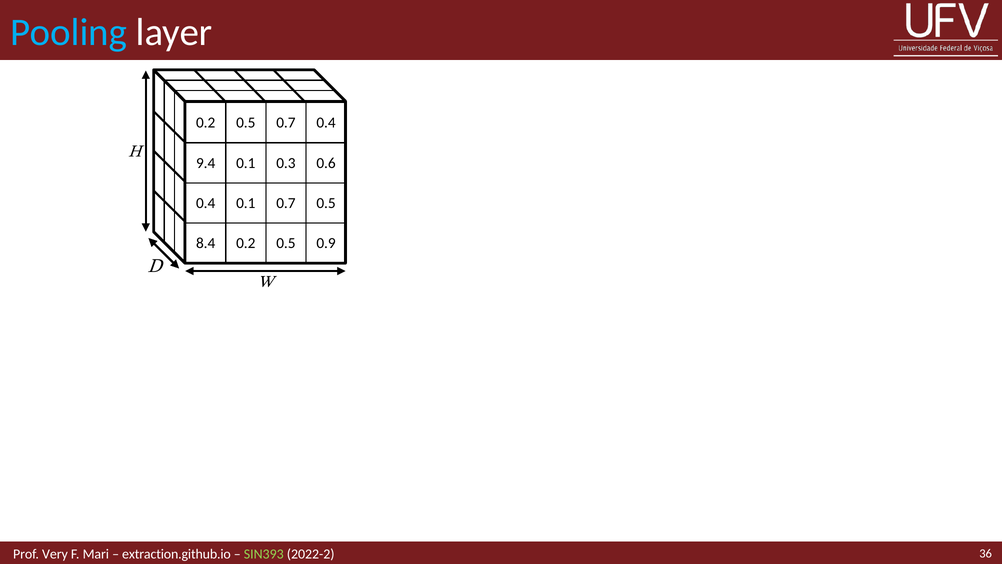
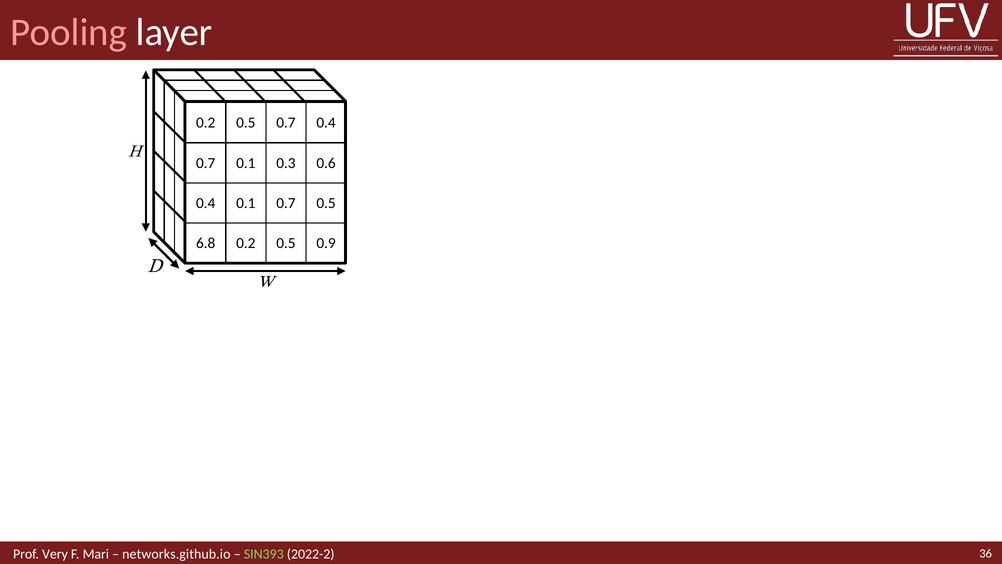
Pooling colour: light blue -> pink
9.4 at (206, 163): 9.4 -> 0.7
8.4: 8.4 -> 6.8
extraction.github.io: extraction.github.io -> networks.github.io
